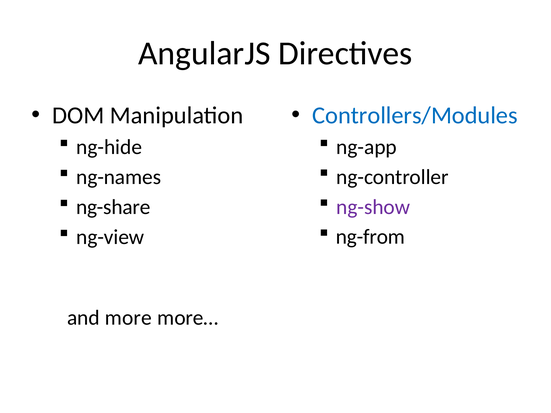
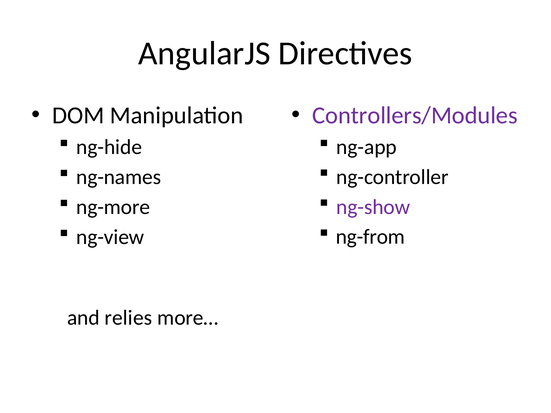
Controllers/Modules colour: blue -> purple
ng-share: ng-share -> ng-more
more: more -> relies
